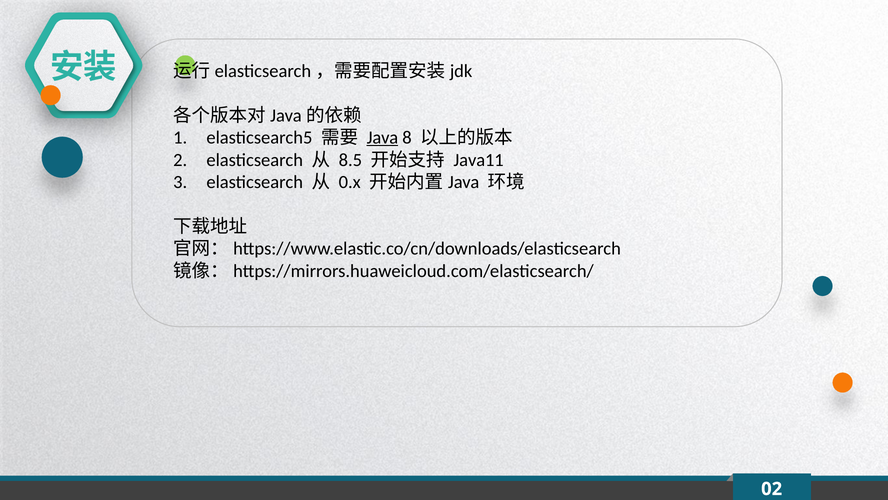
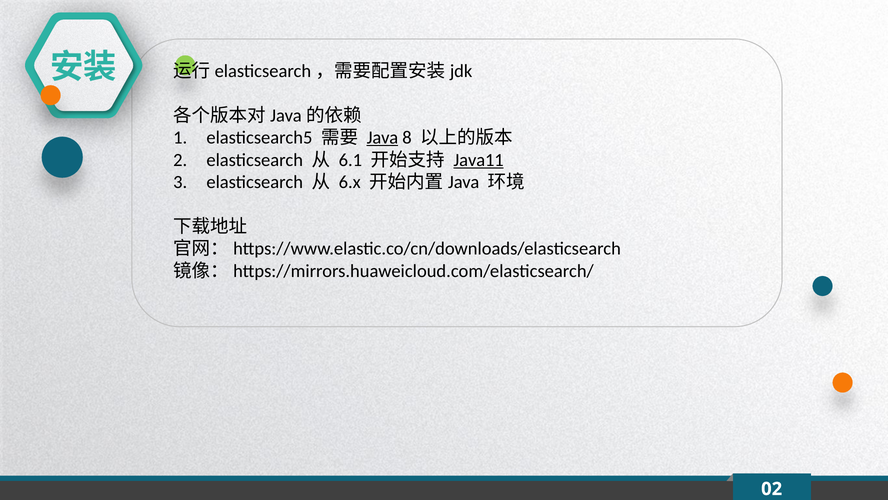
8.5: 8.5 -> 6.1
Java11 underline: none -> present
0.x: 0.x -> 6.x
